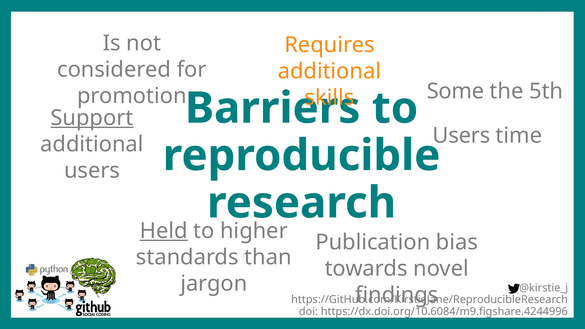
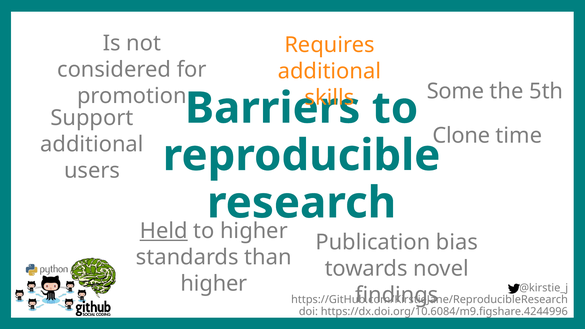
Support underline: present -> none
Users at (461, 136): Users -> Clone
jargon at (214, 283): jargon -> higher
